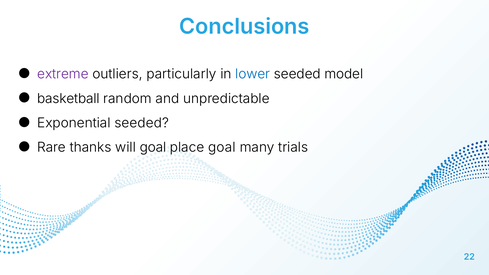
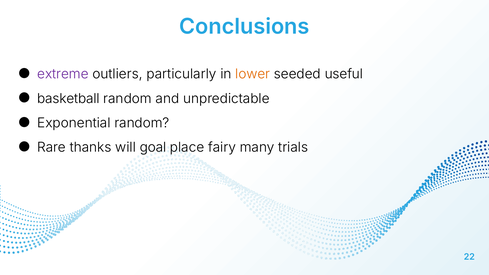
lower colour: blue -> orange
model: model -> useful
Exponential seeded: seeded -> random
place goal: goal -> fairy
